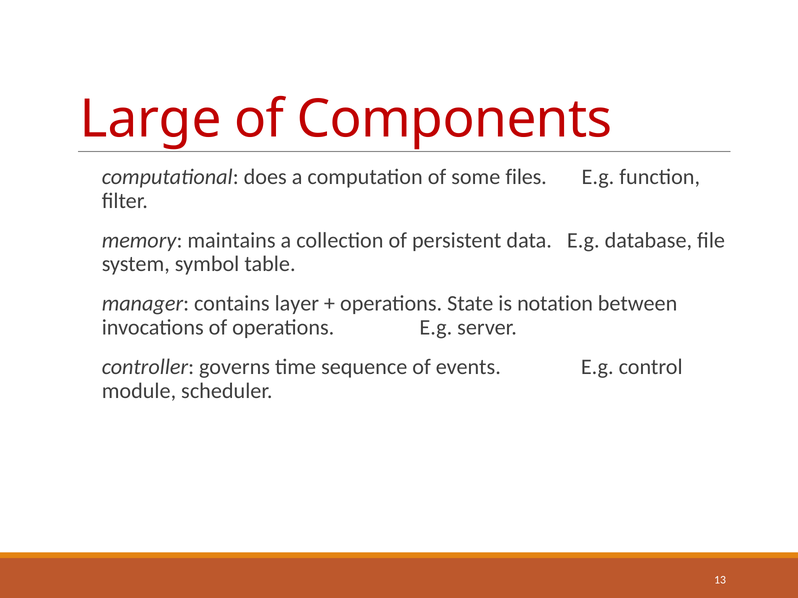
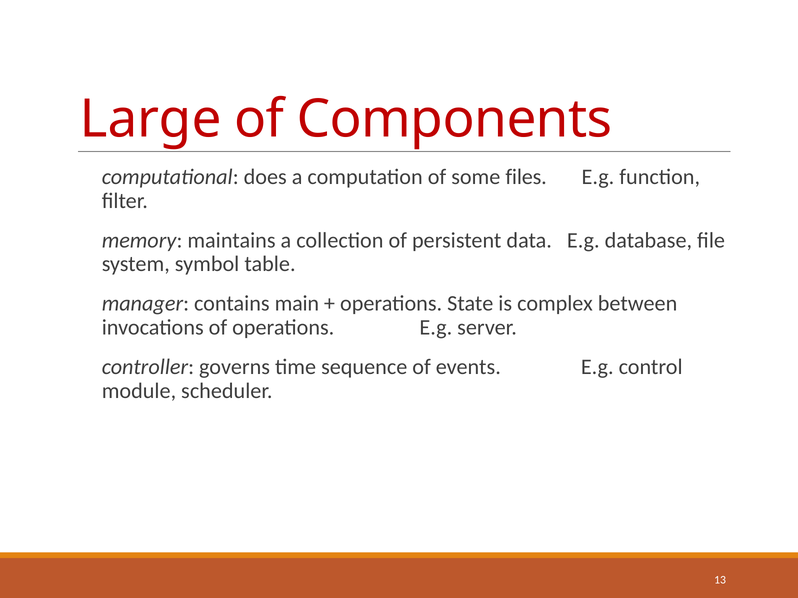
layer: layer -> main
notation: notation -> complex
